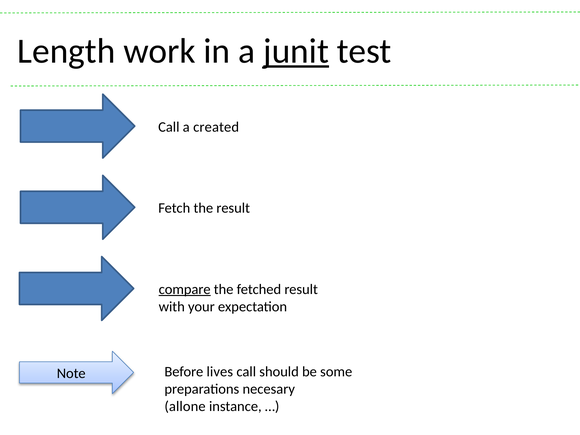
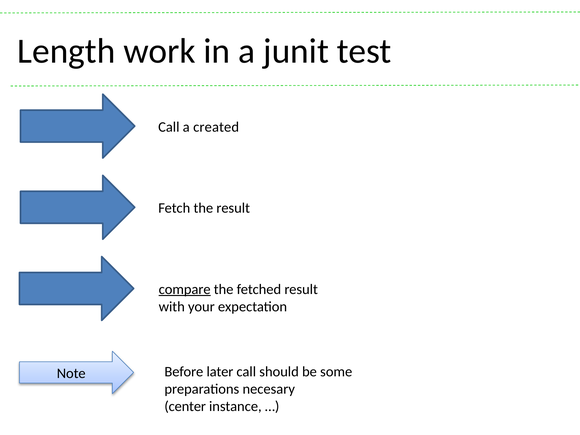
junit underline: present -> none
lives: lives -> later
allone: allone -> center
